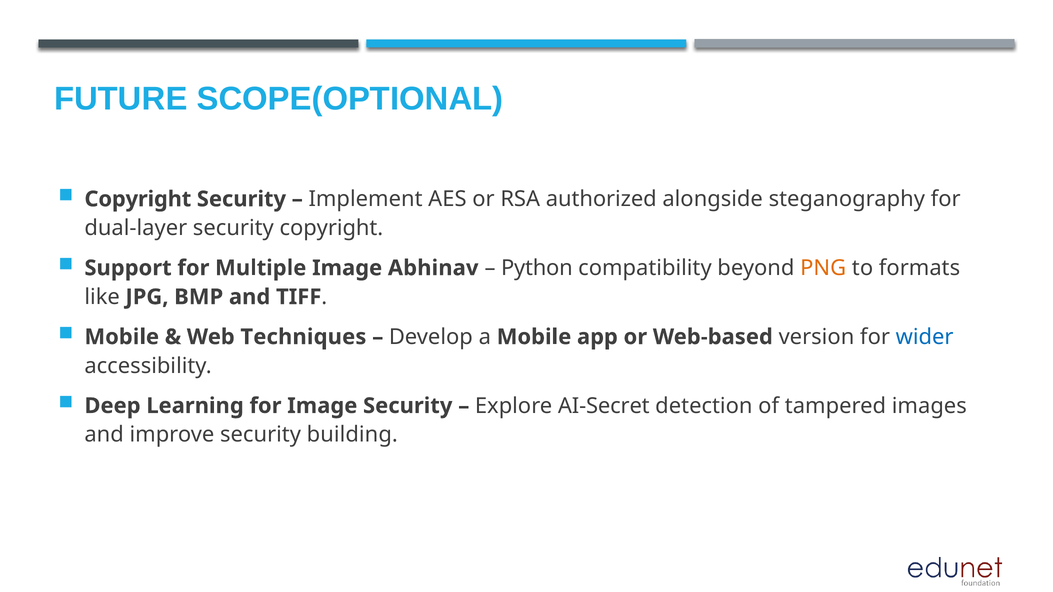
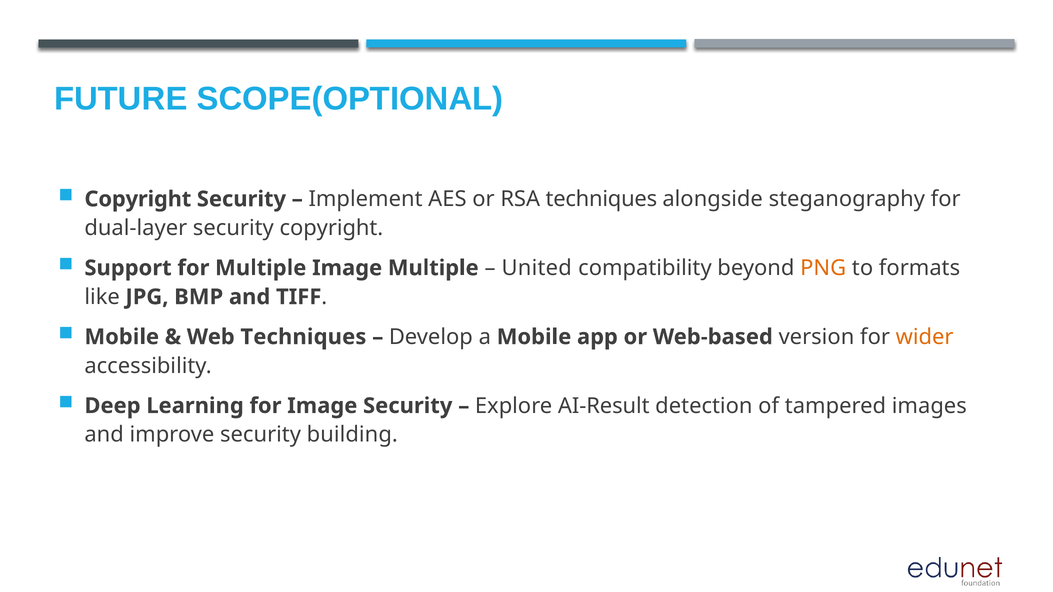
RSA authorized: authorized -> techniques
Image Abhinav: Abhinav -> Multiple
Python: Python -> United
wider colour: blue -> orange
AI-Secret: AI-Secret -> AI-Result
